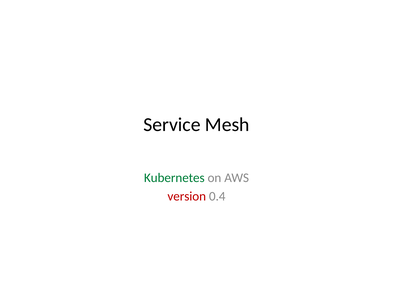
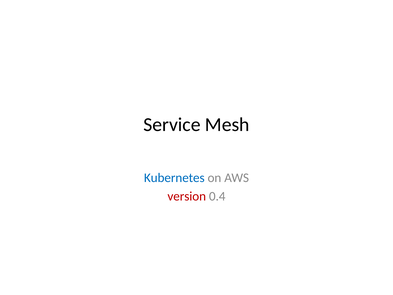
Kubernetes colour: green -> blue
